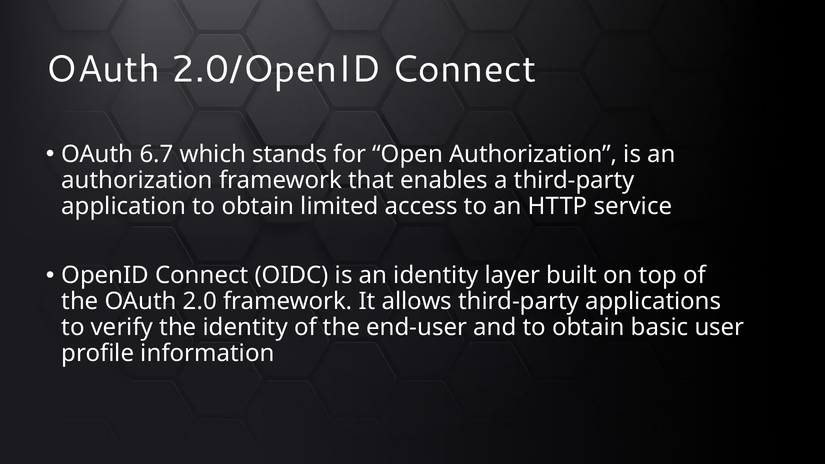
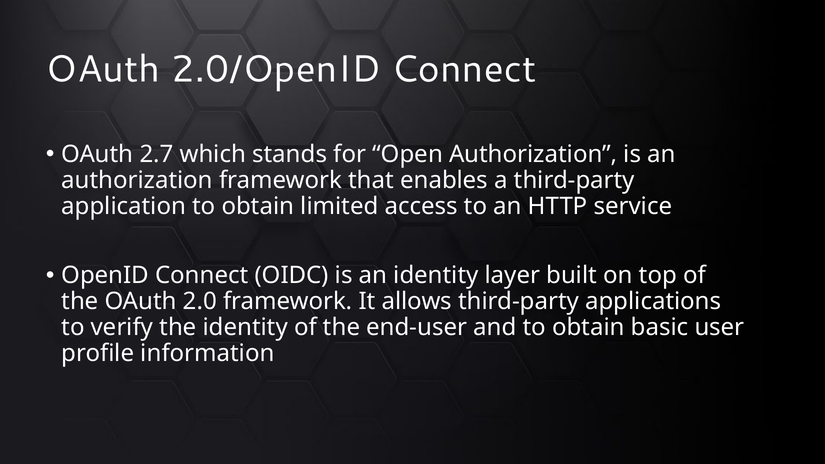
6.7: 6.7 -> 2.7
